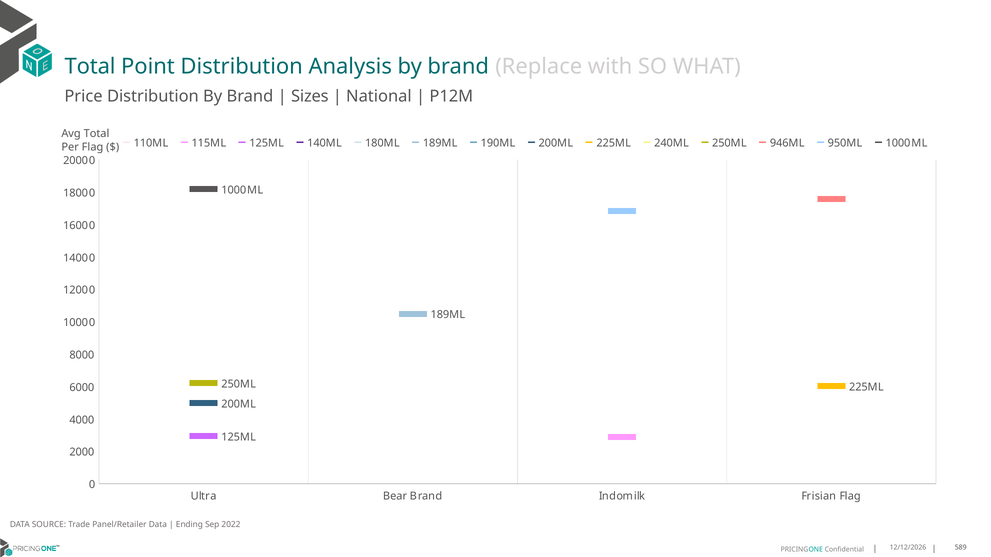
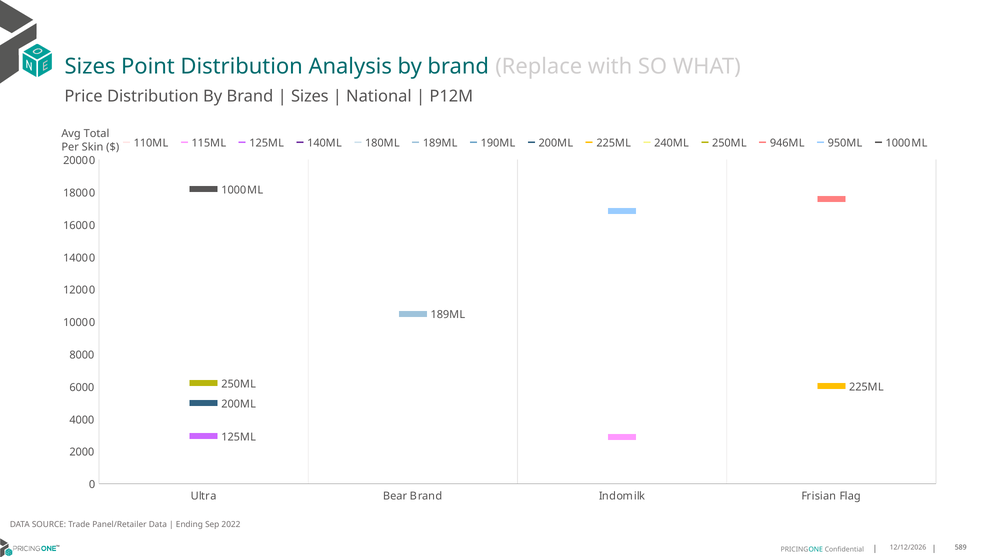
Total at (90, 67): Total -> Sizes
Per Flag: Flag -> Skin
